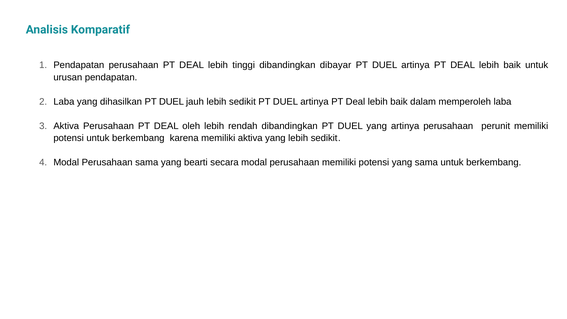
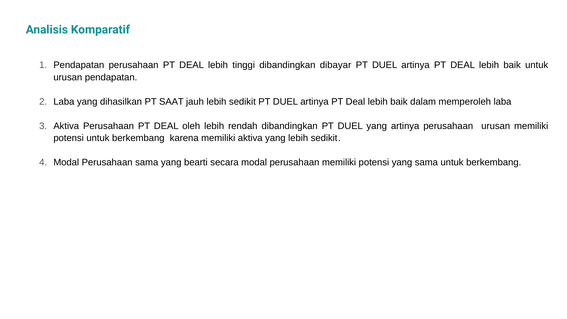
dihasilkan PT DUEL: DUEL -> SAAT
perusahaan perunit: perunit -> urusan
